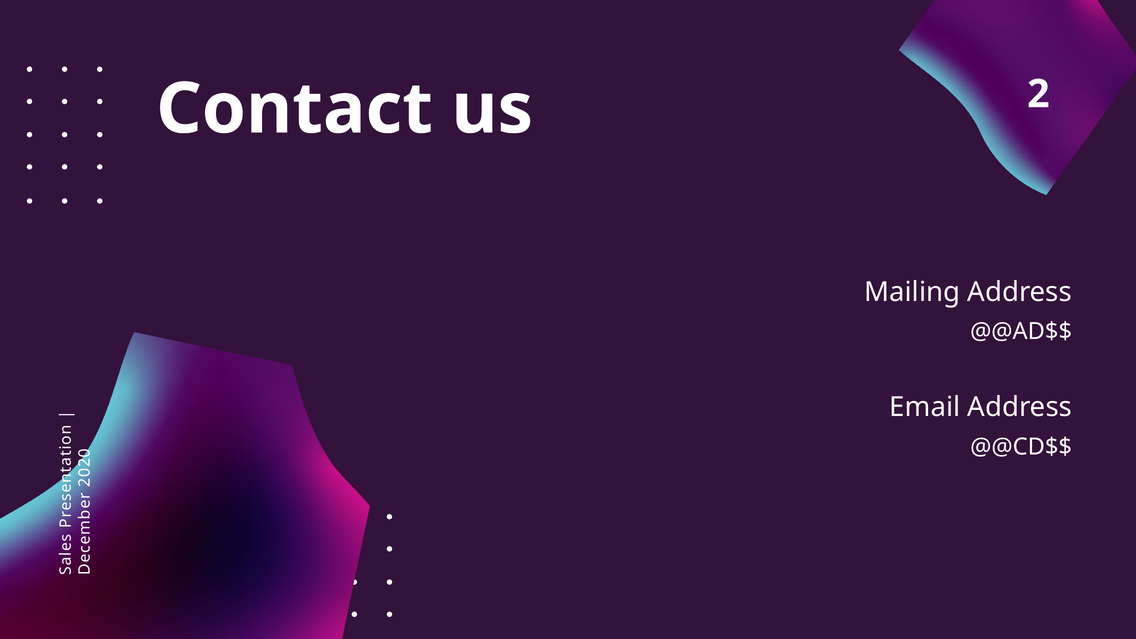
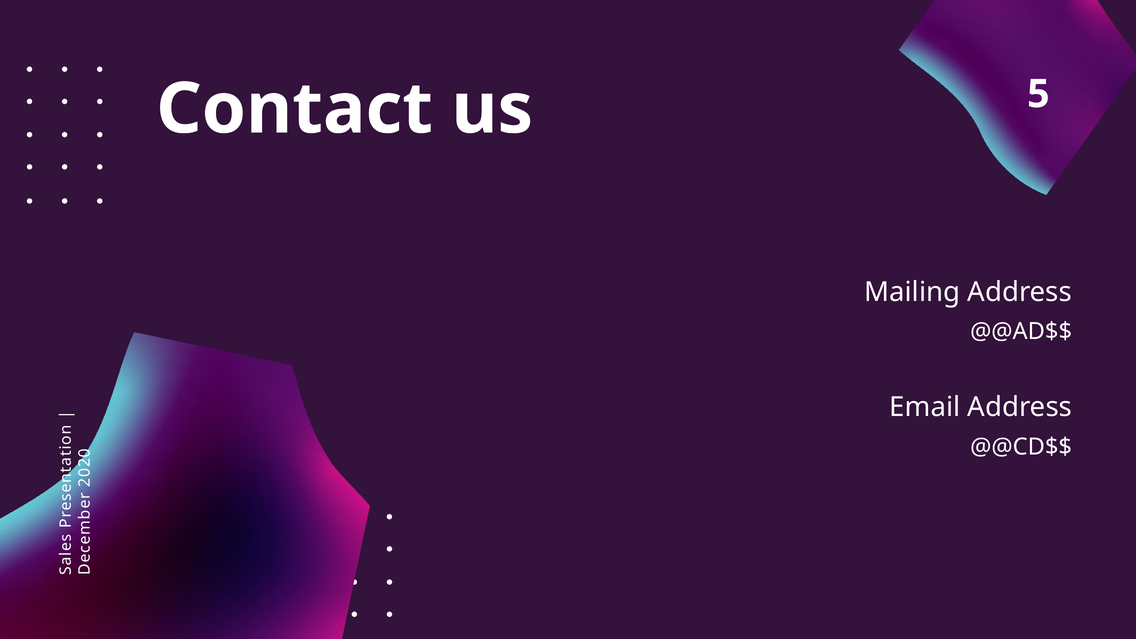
us 2: 2 -> 5
